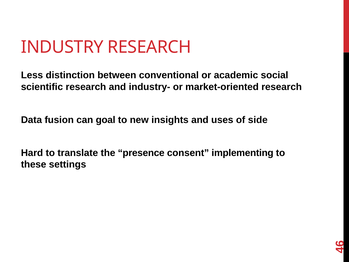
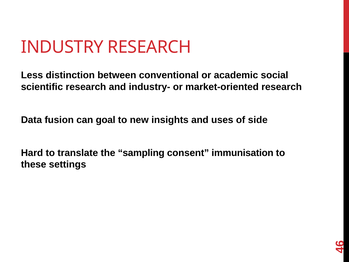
presence: presence -> sampling
implementing: implementing -> immunisation
